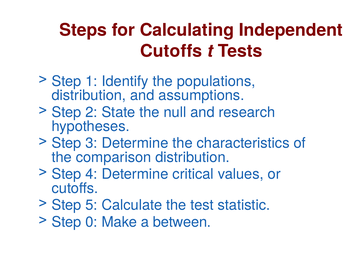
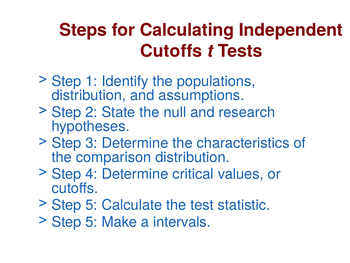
0 at (91, 222): 0 -> 5
between: between -> intervals
